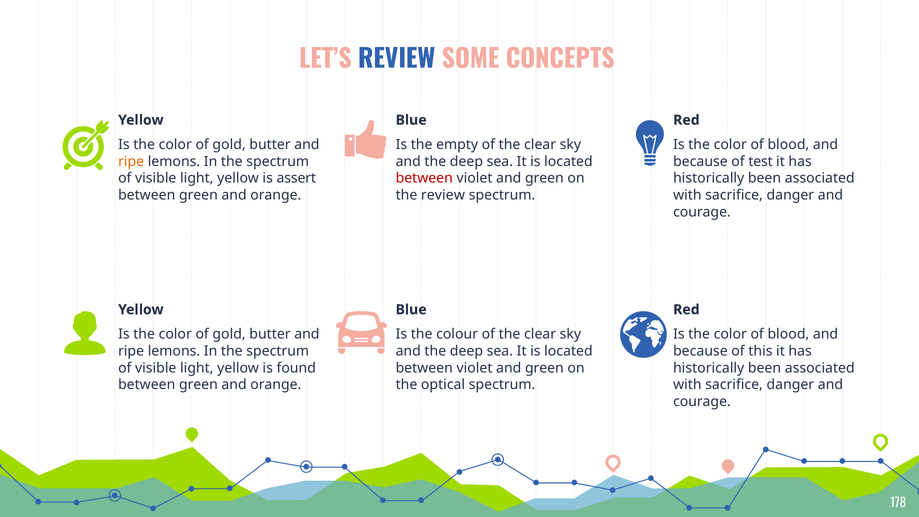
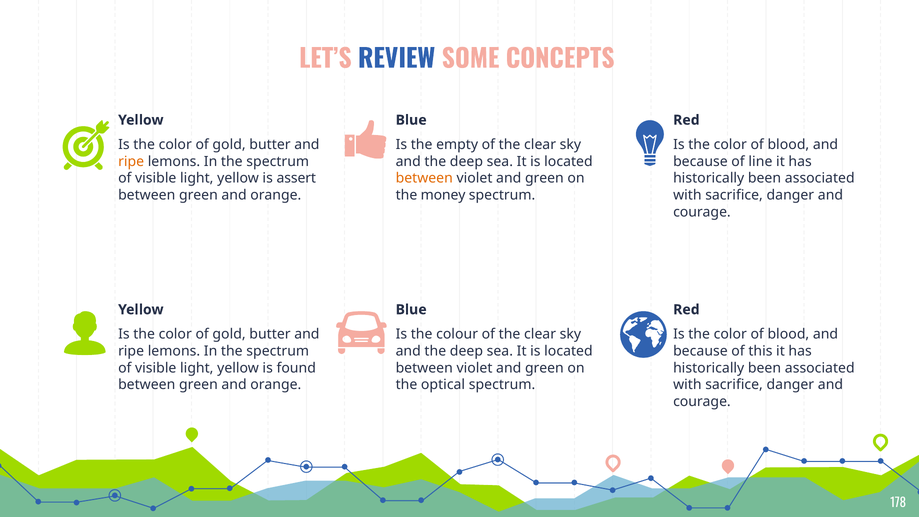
test: test -> line
between at (424, 178) colour: red -> orange
the review: review -> money
